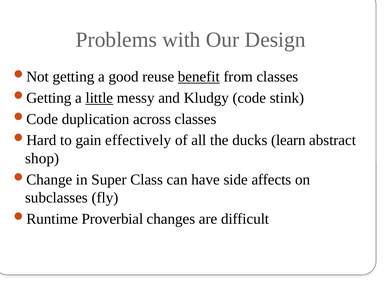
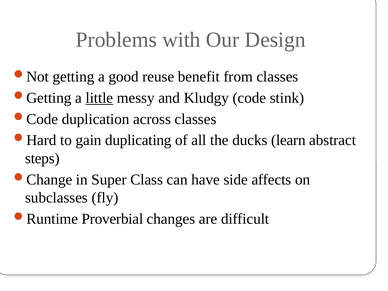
benefit underline: present -> none
effectively: effectively -> duplicating
shop: shop -> steps
